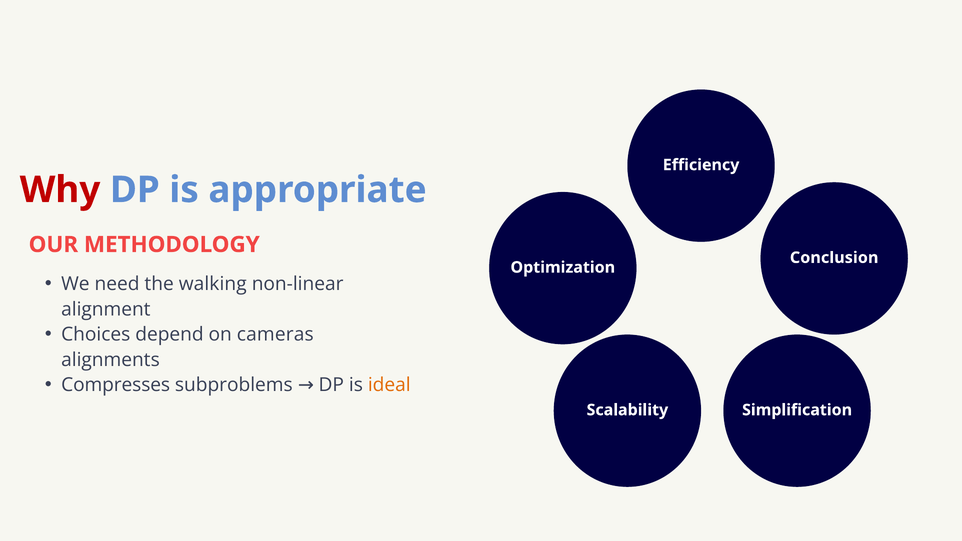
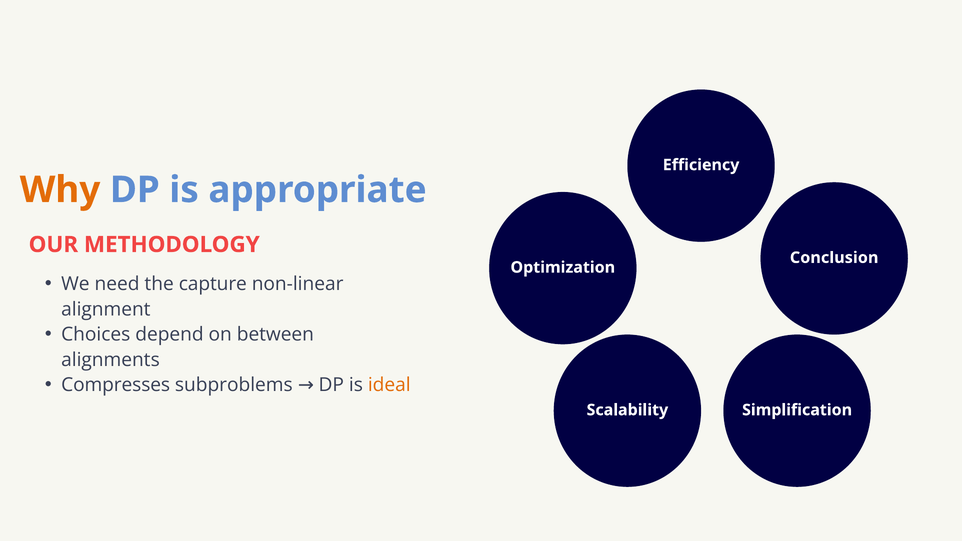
Why colour: red -> orange
walking: walking -> capture
cameras: cameras -> between
